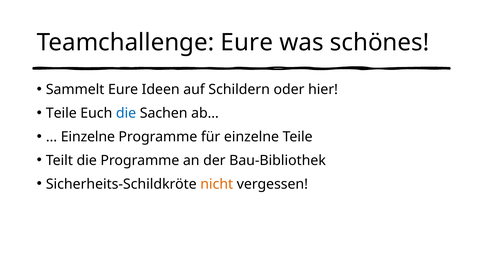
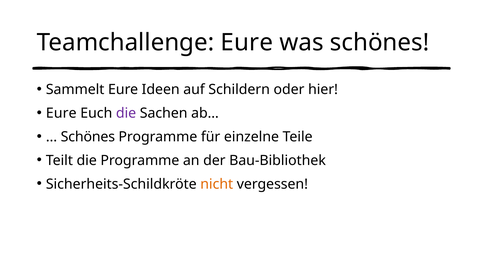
Teile at (61, 113): Teile -> Eure
die at (126, 113) colour: blue -> purple
Einzelne at (88, 137): Einzelne -> Schönes
